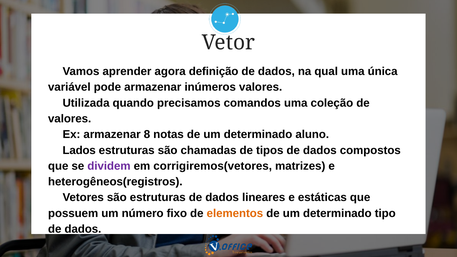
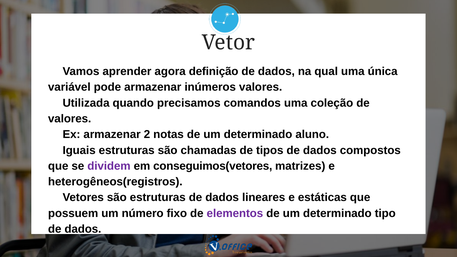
8: 8 -> 2
Lados: Lados -> Iguais
corrigiremos(vetores: corrigiremos(vetores -> conseguimos(vetores
elementos colour: orange -> purple
